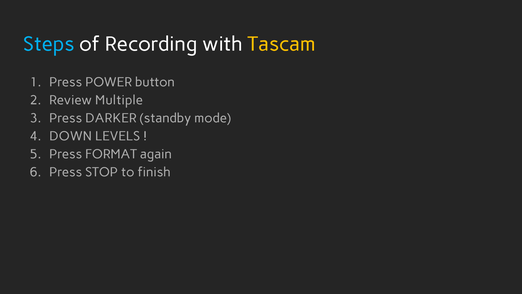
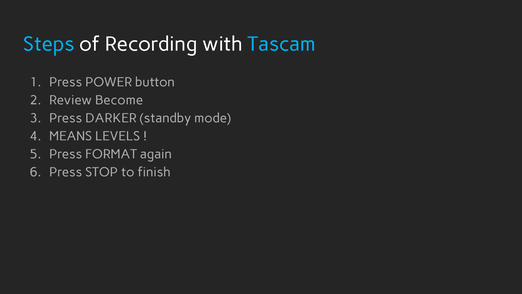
Tascam colour: yellow -> light blue
Multiple: Multiple -> Become
DOWN: DOWN -> MEANS
